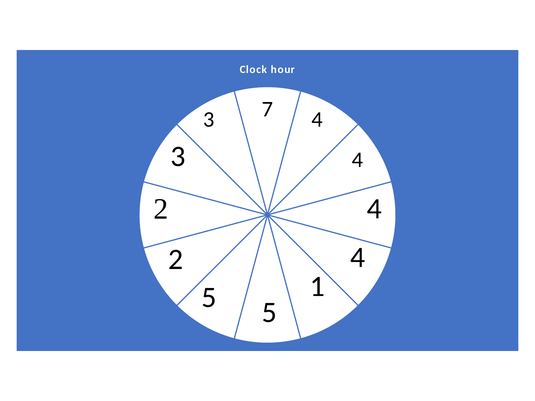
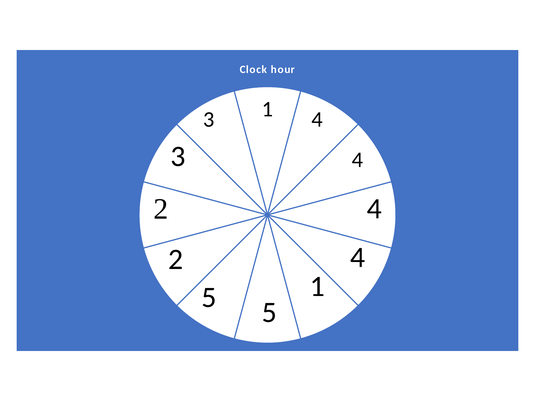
3 7: 7 -> 1
